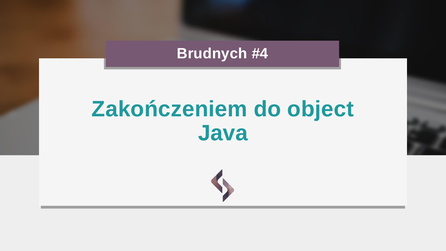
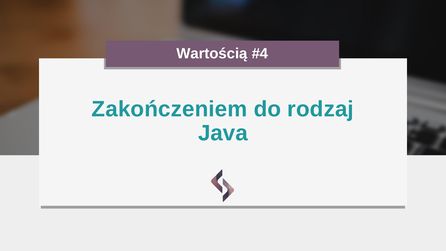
Brudnych: Brudnych -> Wartością
object: object -> rodzaj
